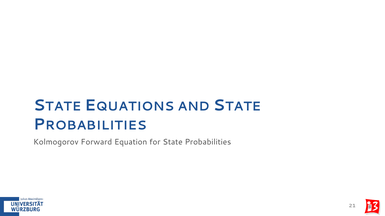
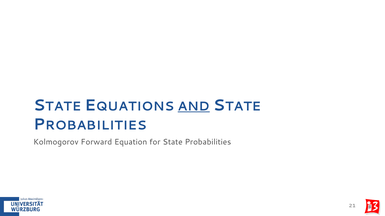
AND underline: none -> present
